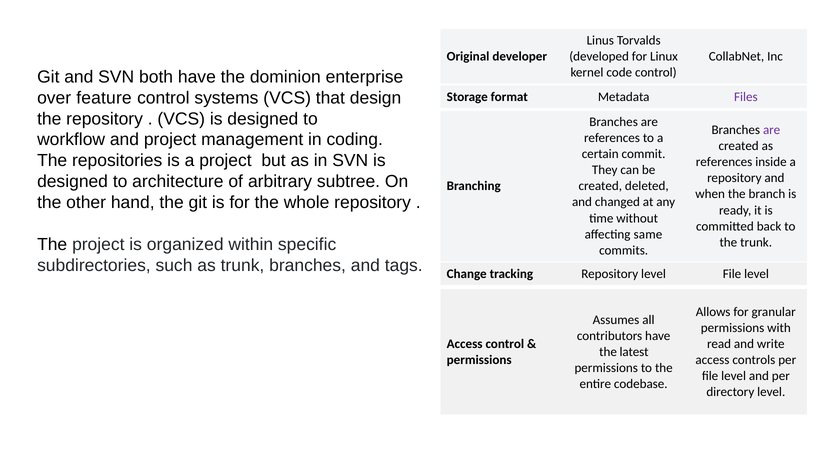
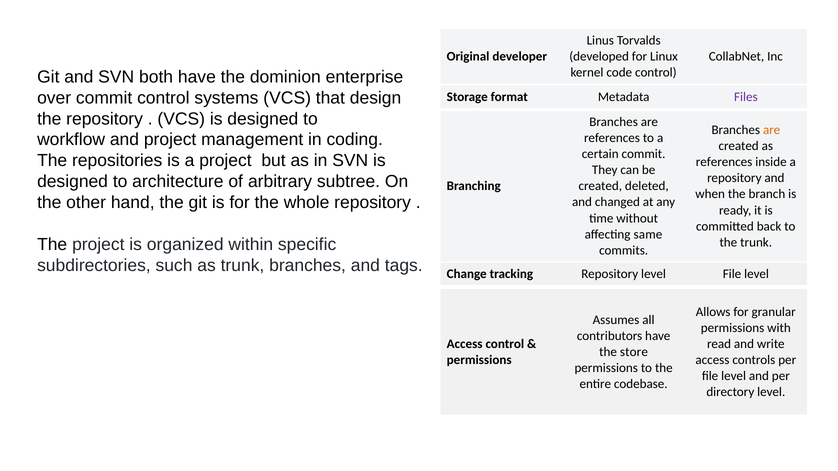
over feature: feature -> commit
are at (772, 130) colour: purple -> orange
latest: latest -> store
